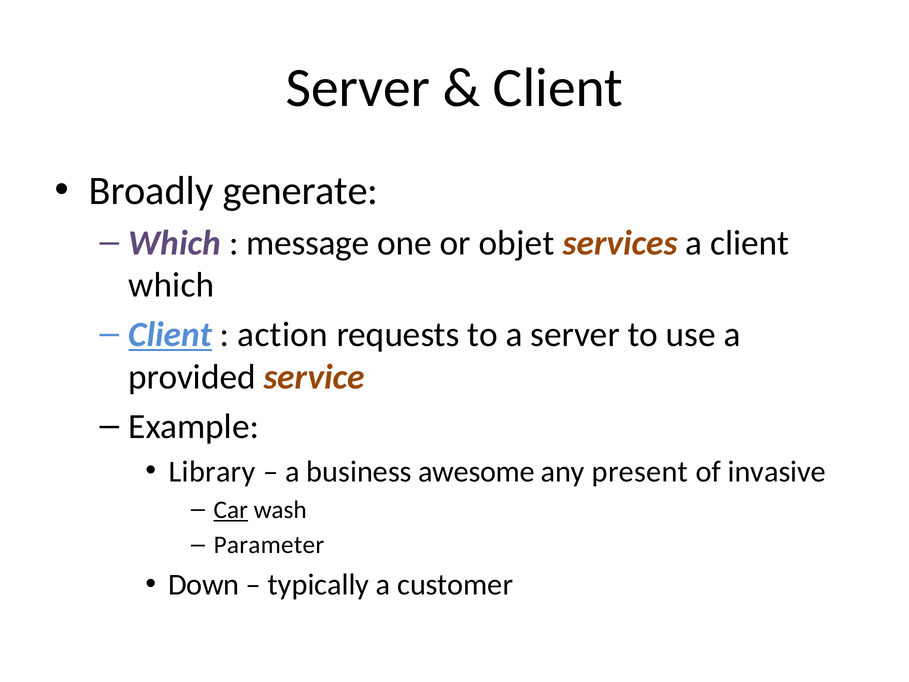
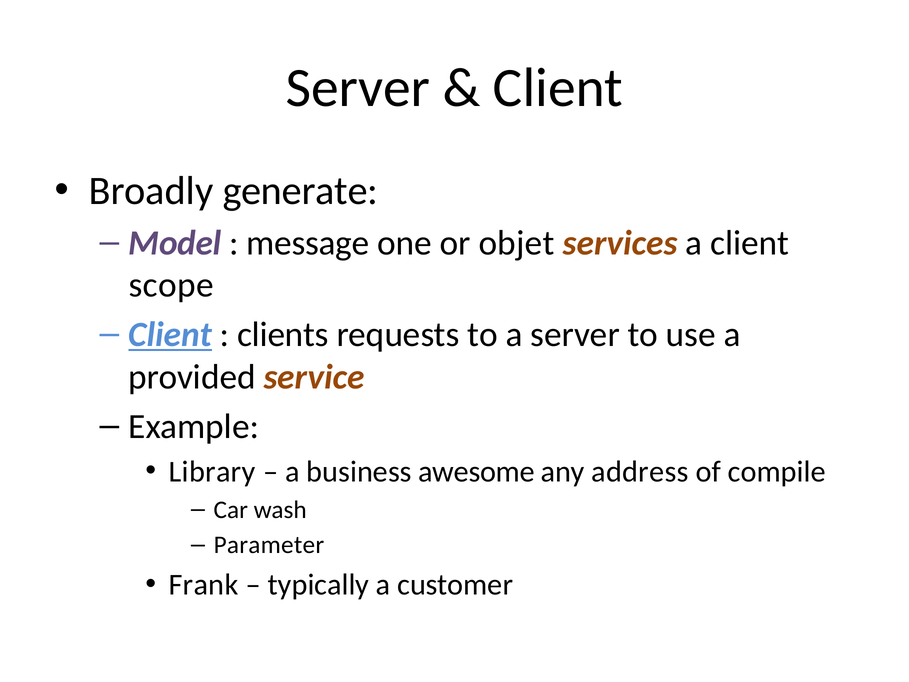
Which at (175, 243): Which -> Model
which at (171, 285): which -> scope
action: action -> clients
present: present -> address
invasive: invasive -> compile
Car underline: present -> none
Down: Down -> Frank
